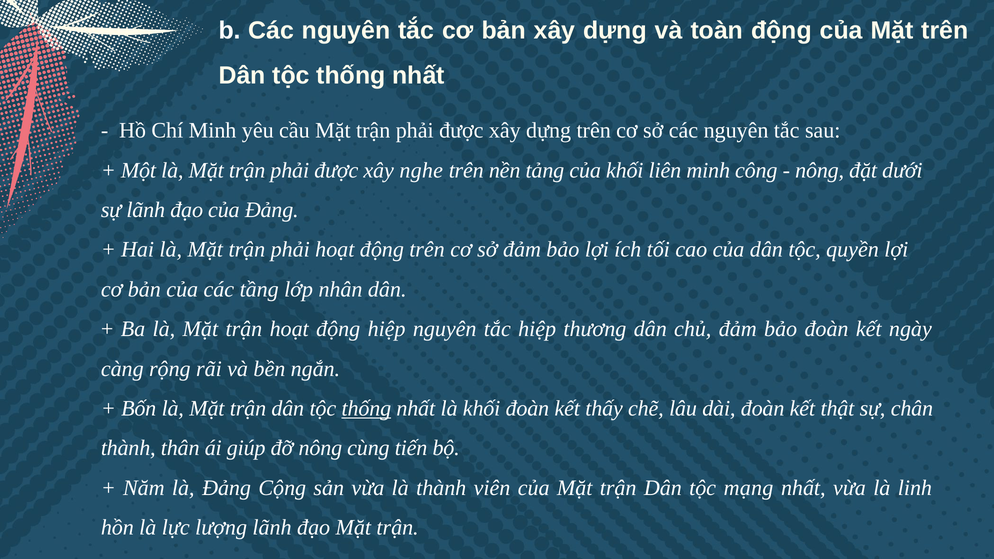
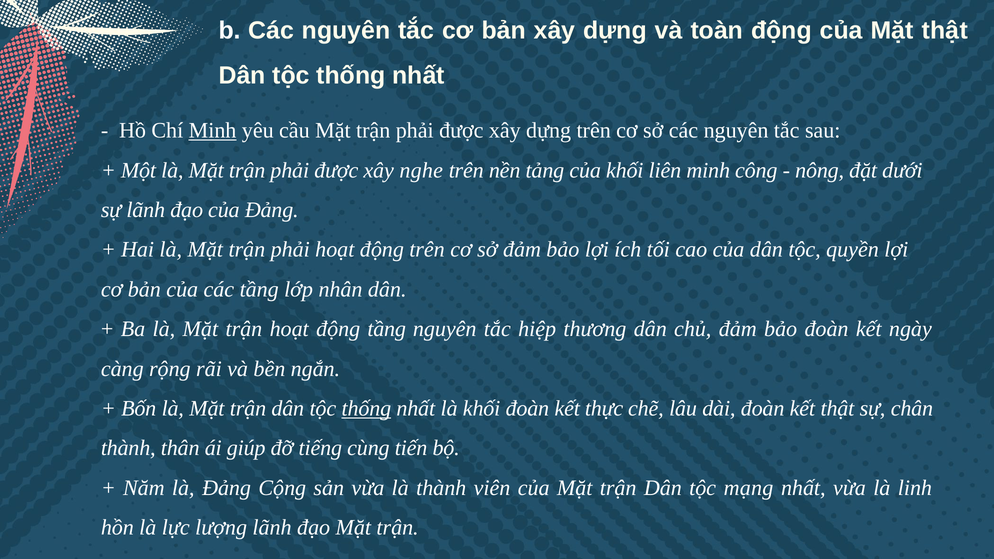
Mặt trên: trên -> thật
Minh at (213, 131) underline: none -> present
động hiệp: hiệp -> tầng
thấy: thấy -> thực
đỡ nông: nông -> tiếng
